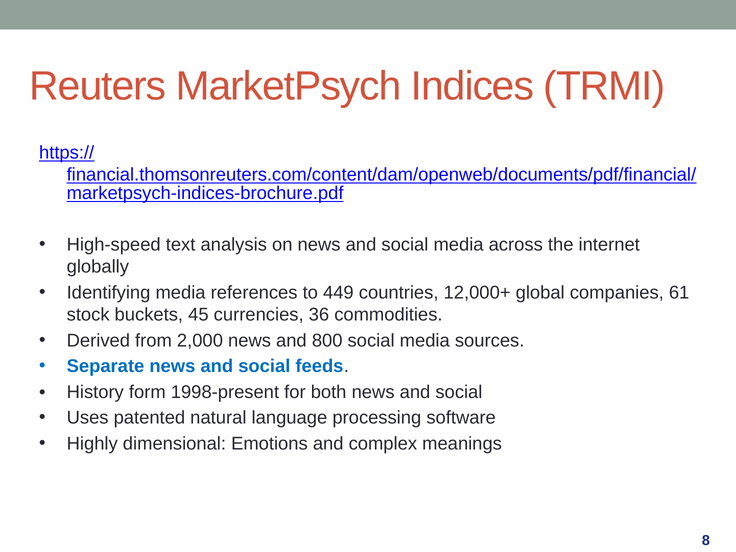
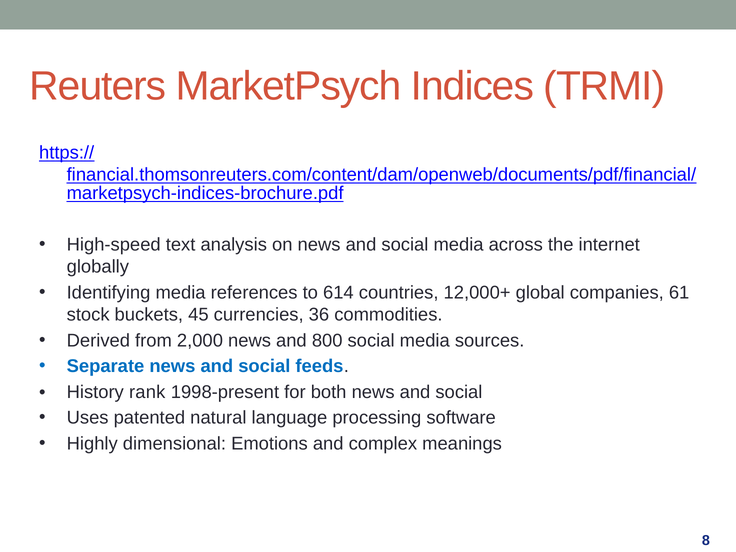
449: 449 -> 614
form: form -> rank
